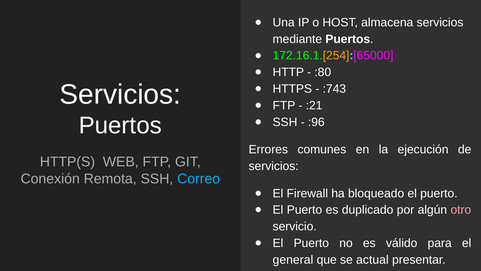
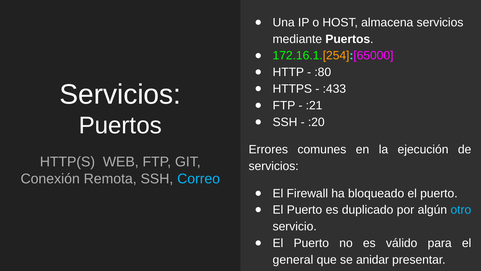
:743: :743 -> :433
:96: :96 -> :20
otro colour: pink -> light blue
actual: actual -> anidar
